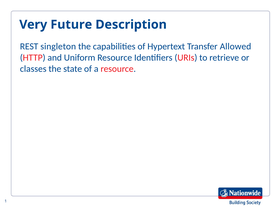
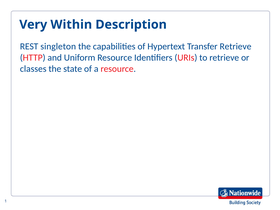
Future: Future -> Within
Transfer Allowed: Allowed -> Retrieve
